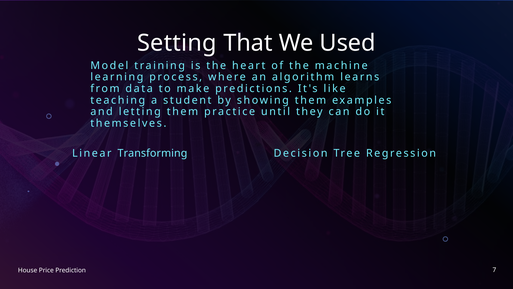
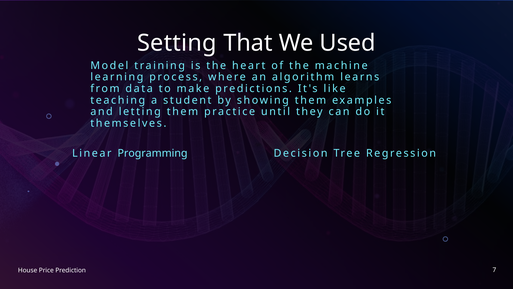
Transforming: Transforming -> Programming
